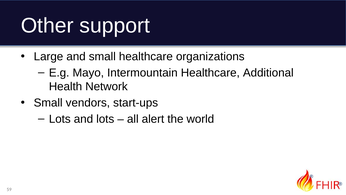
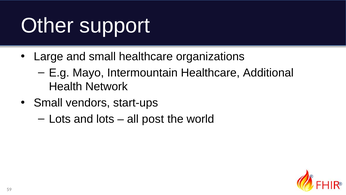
alert: alert -> post
